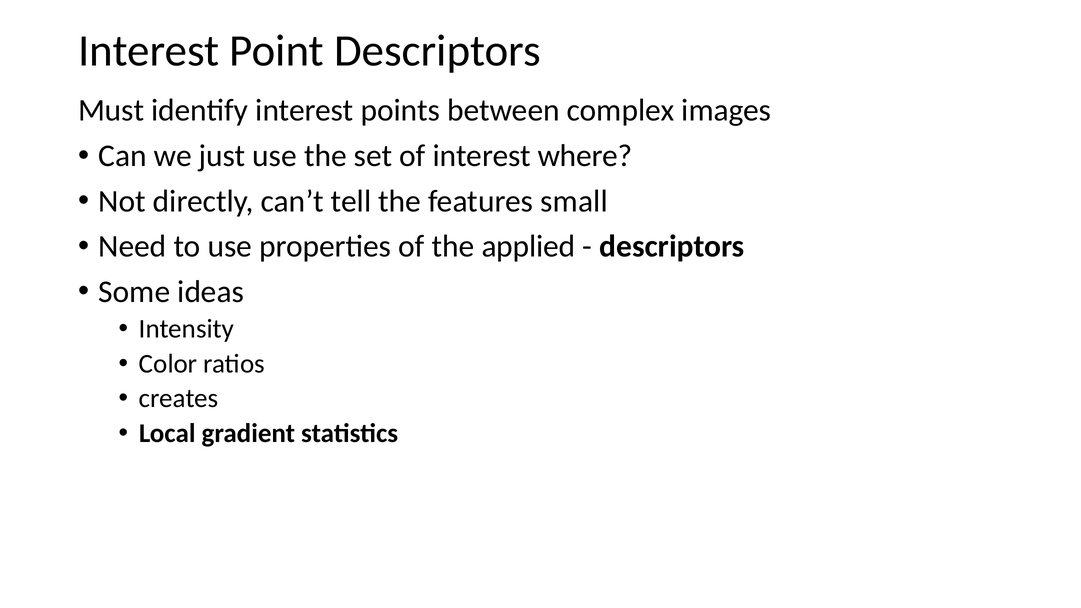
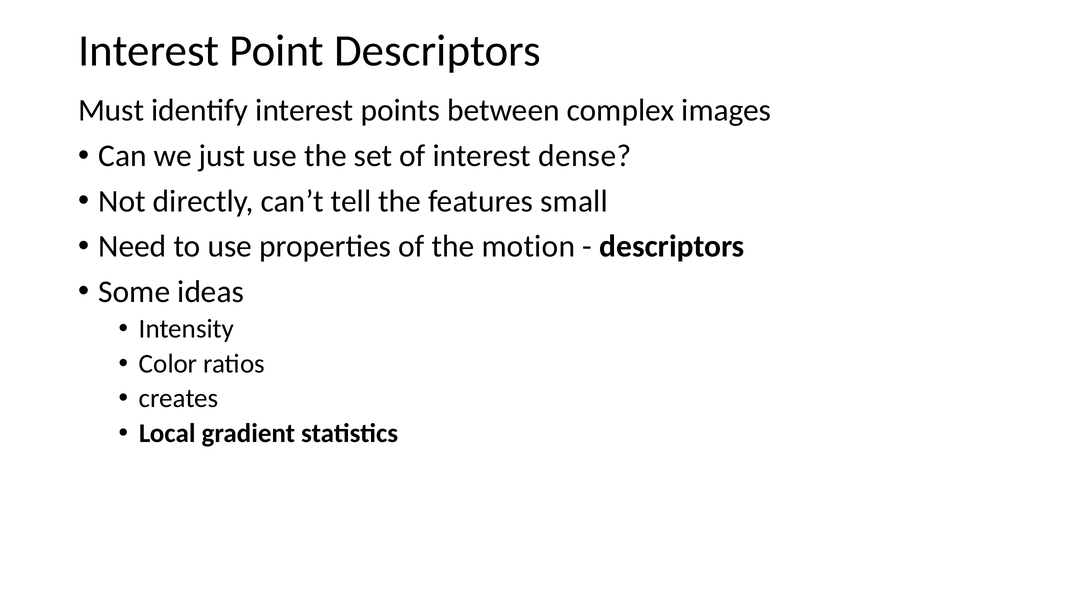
where: where -> dense
applied: applied -> motion
